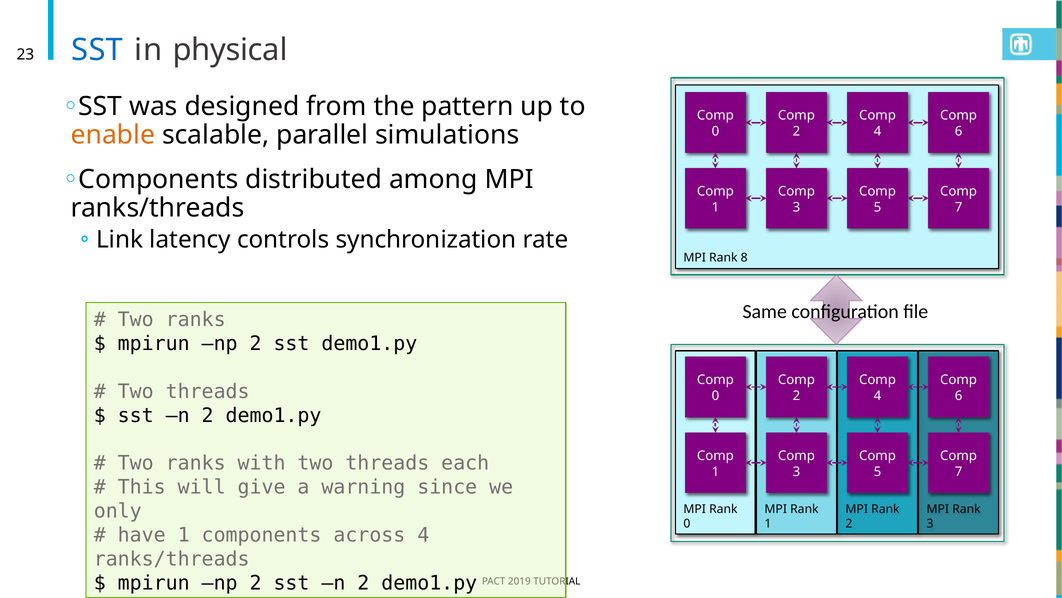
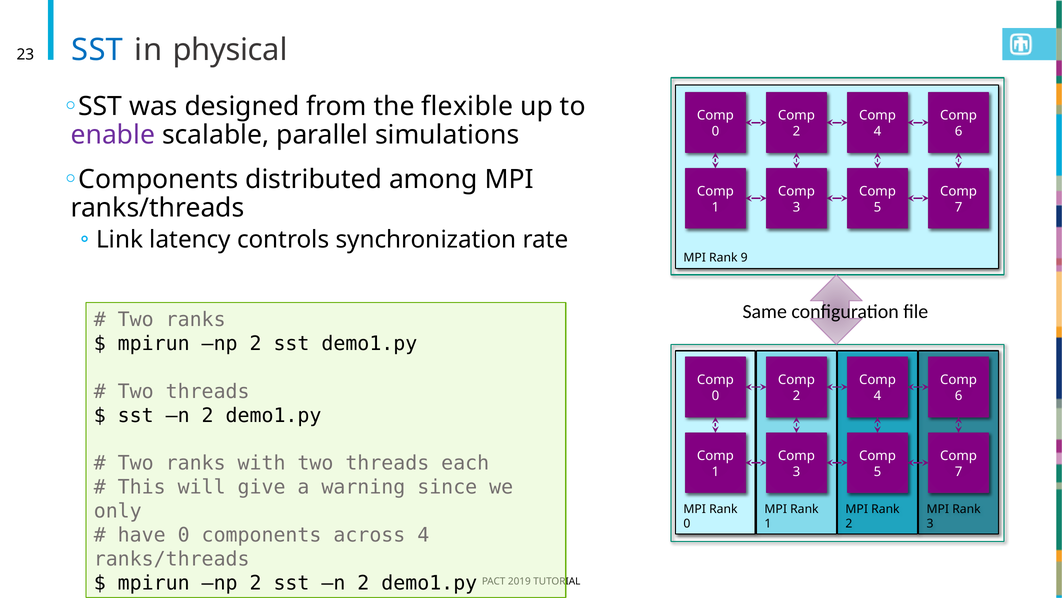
pattern: pattern -> flexible
enable colour: orange -> purple
8: 8 -> 9
have 1: 1 -> 0
